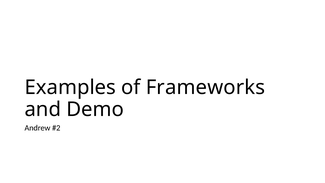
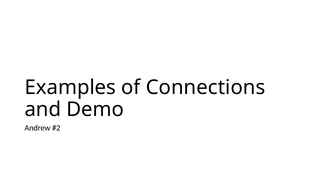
Frameworks: Frameworks -> Connections
